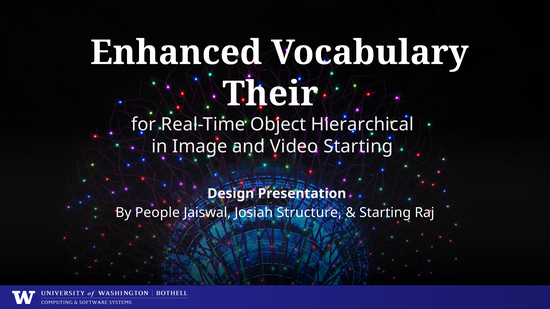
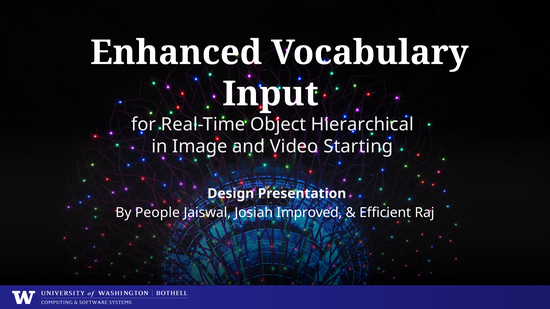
Their: Their -> Input
Structure: Structure -> Improved
Starting at (385, 213): Starting -> Efficient
